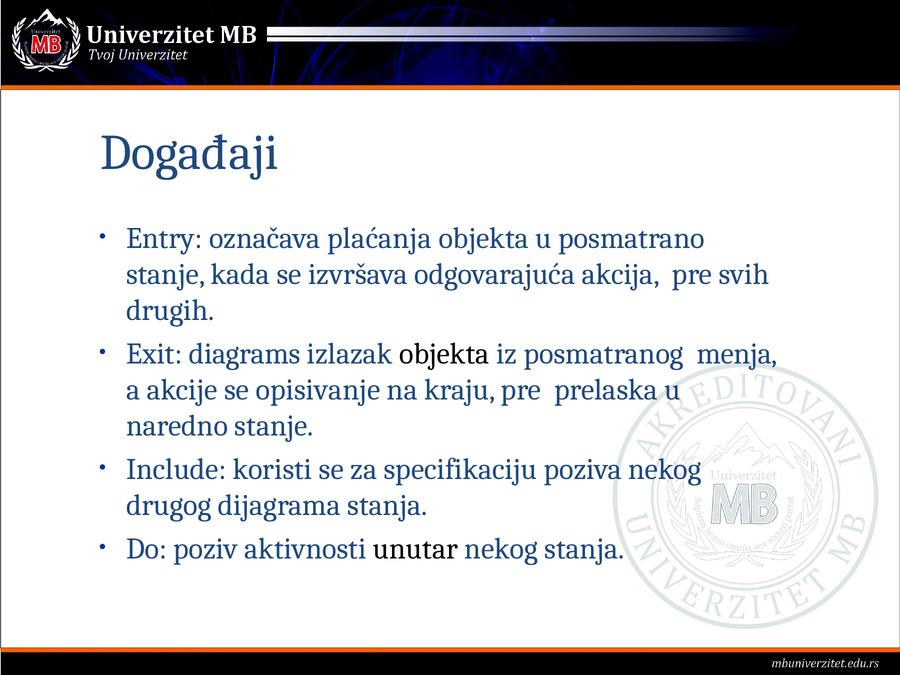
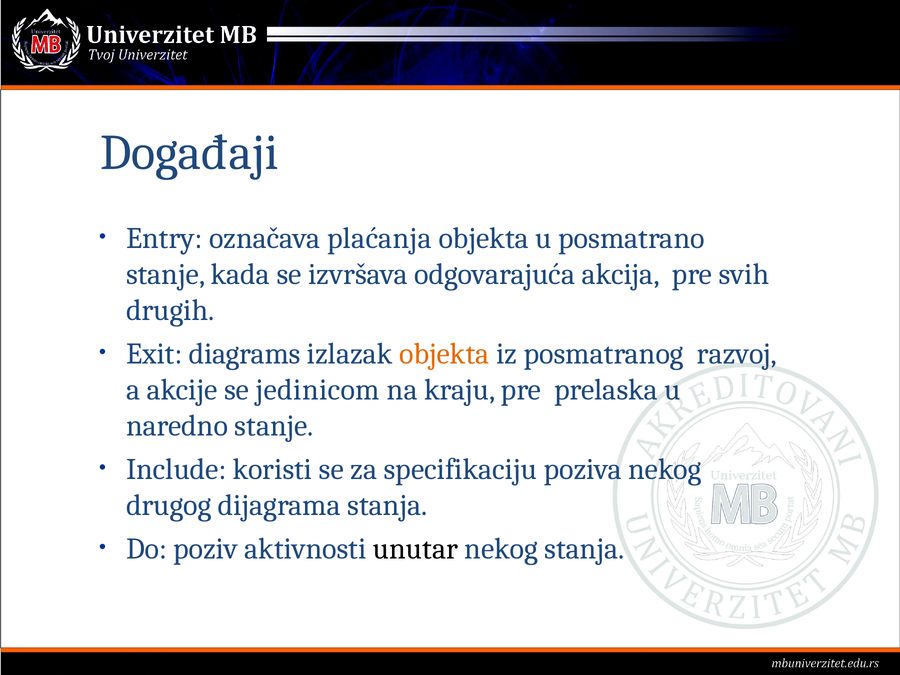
objekta at (444, 354) colour: black -> orange
menja: menja -> razvoj
opisivanje: opisivanje -> jedinicom
